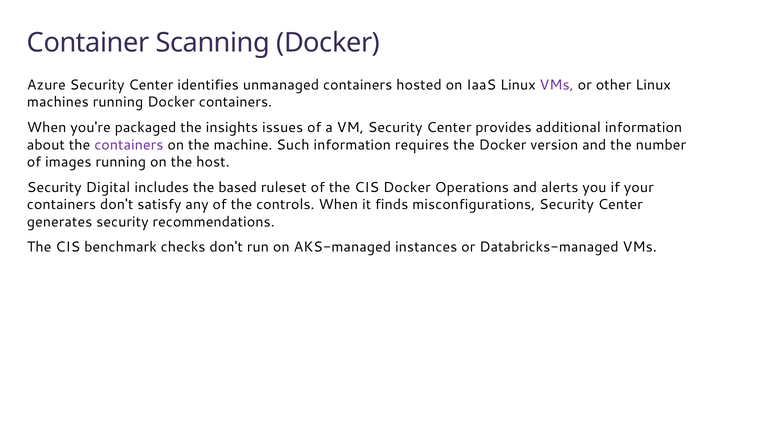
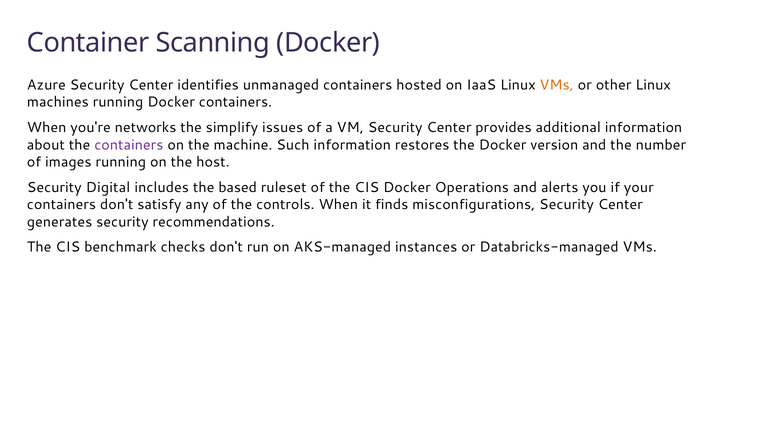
VMs at (557, 85) colour: purple -> orange
packaged: packaged -> networks
insights: insights -> simplify
requires: requires -> restores
